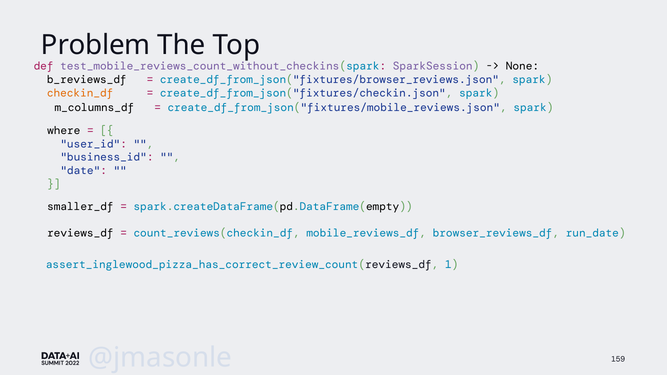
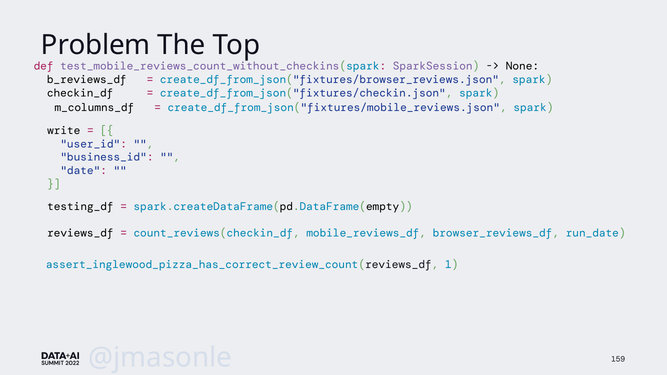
checkin_df colour: orange -> black
where: where -> write
smaller_df: smaller_df -> testing_df
